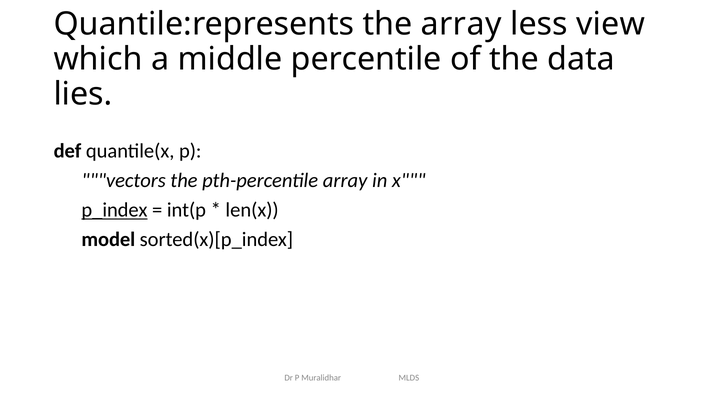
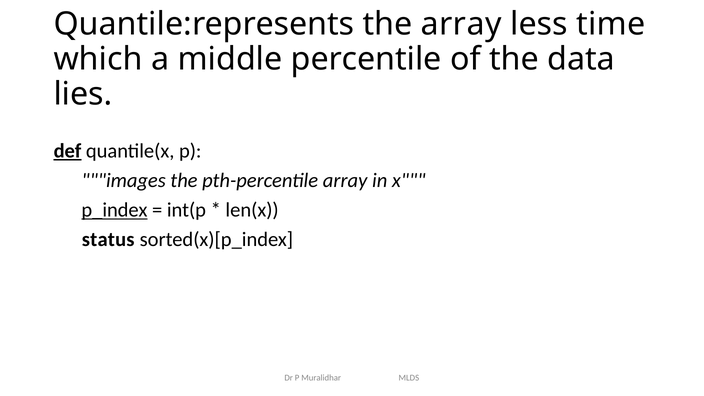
view: view -> time
def underline: none -> present
vectors: vectors -> images
model: model -> status
